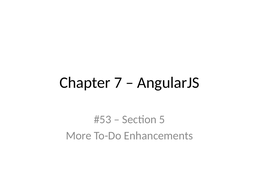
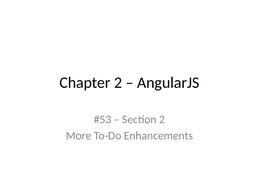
Chapter 7: 7 -> 2
Section 5: 5 -> 2
